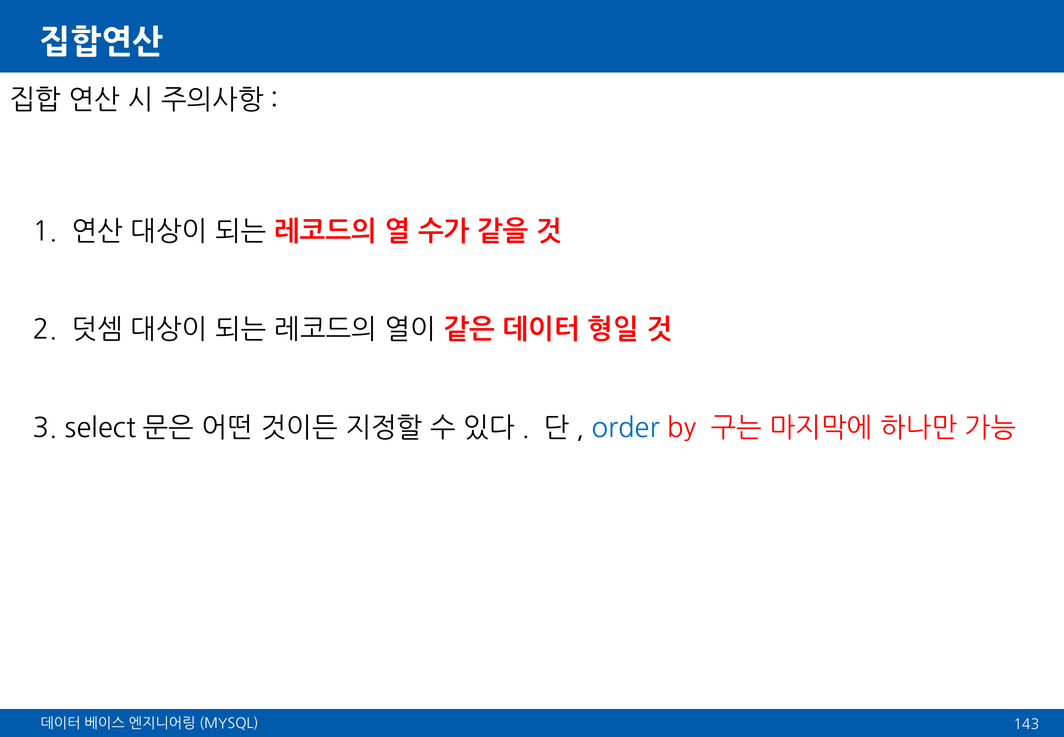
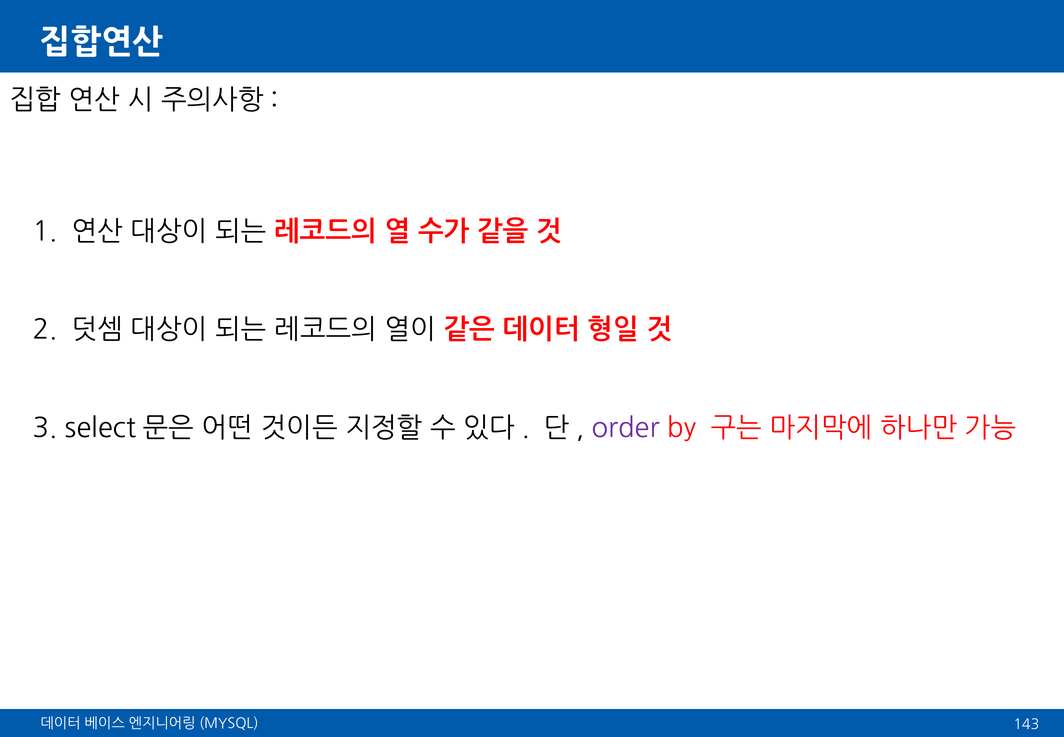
order colour: blue -> purple
